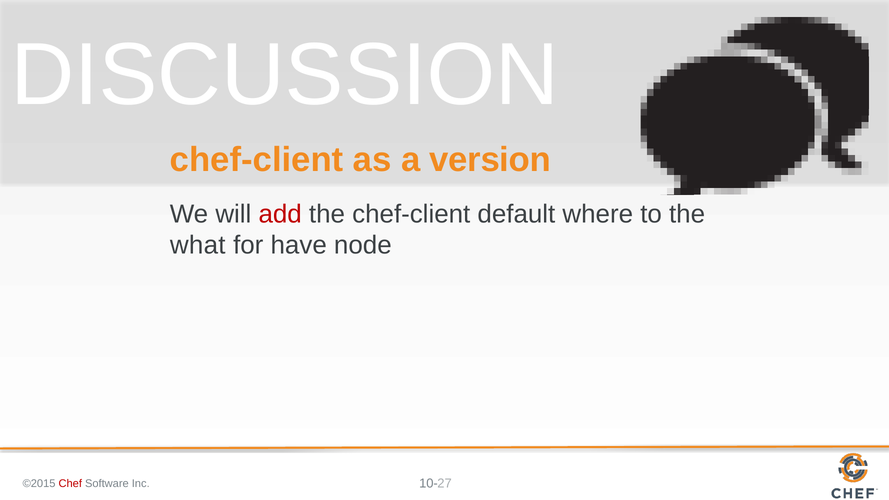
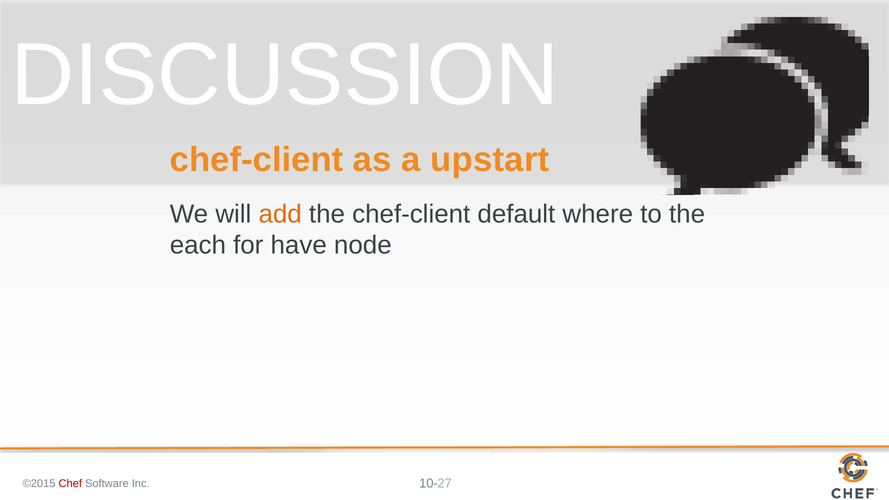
version: version -> upstart
add colour: red -> orange
what: what -> each
